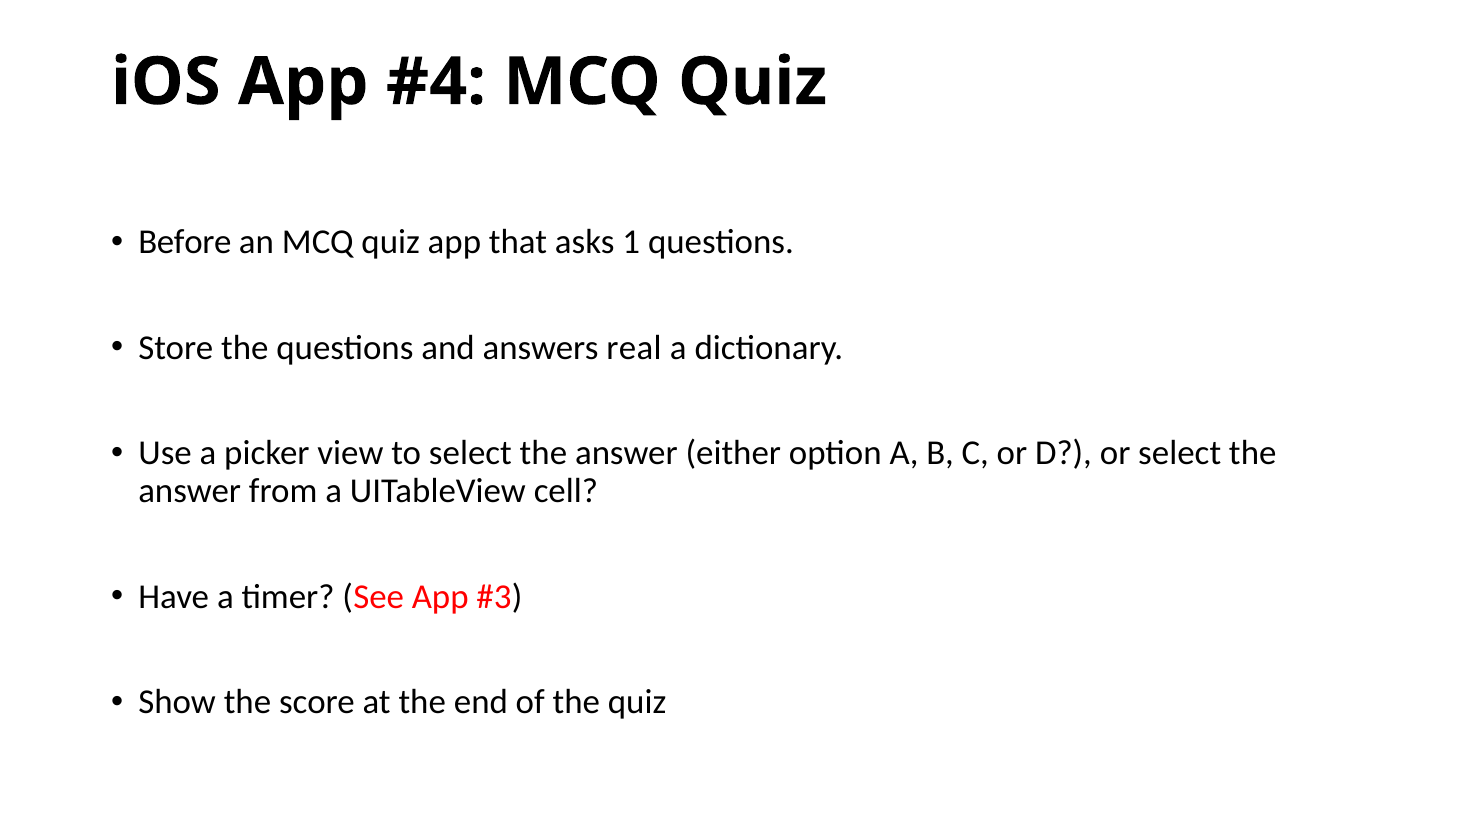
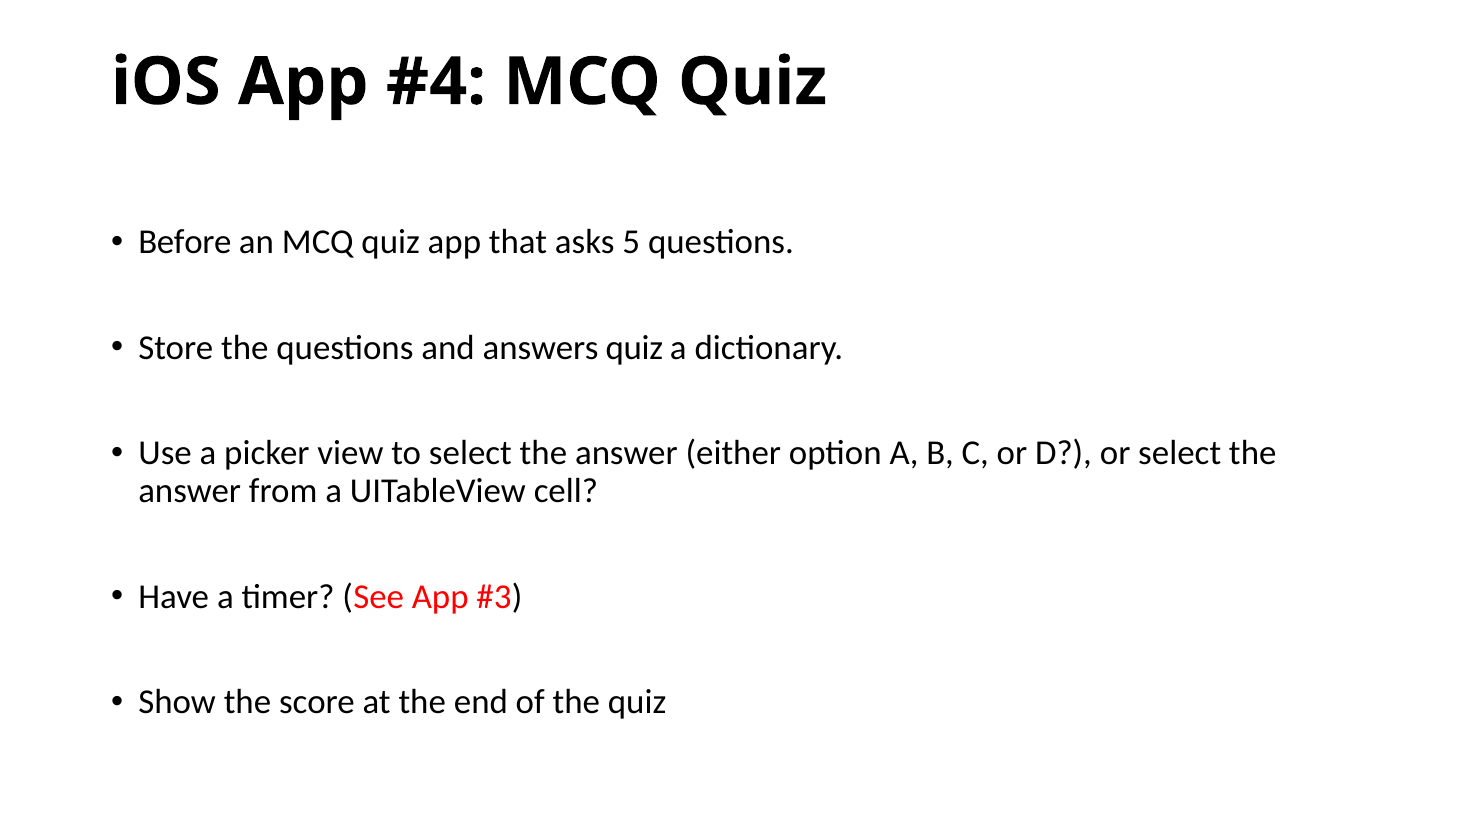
1: 1 -> 5
answers real: real -> quiz
